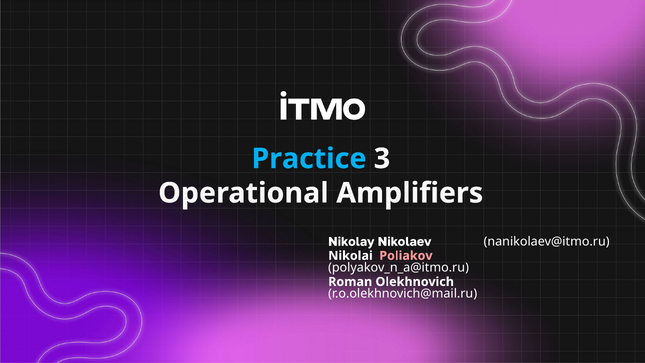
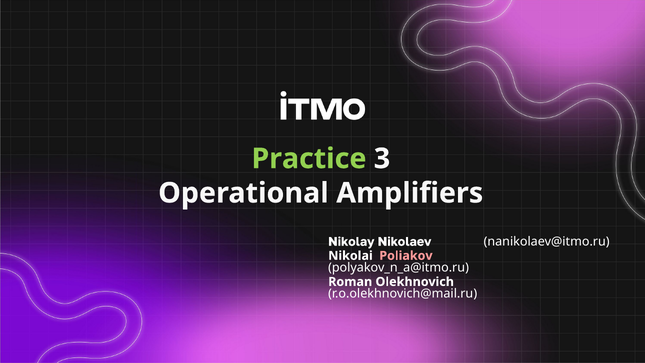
Practice colour: light blue -> light green
